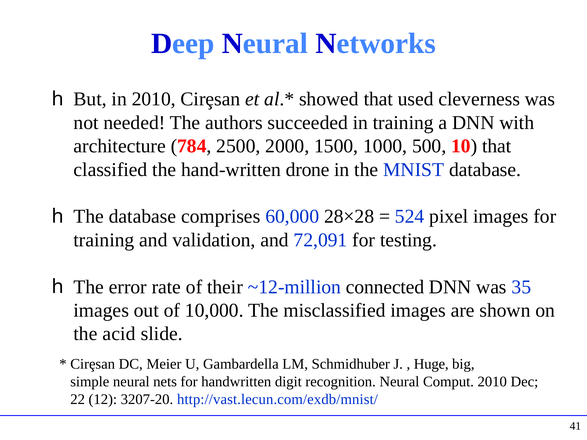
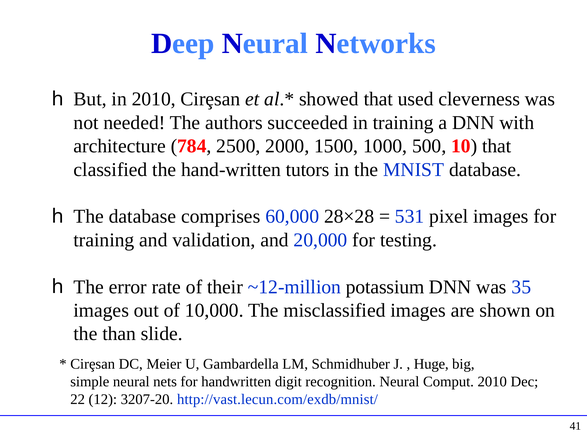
drone: drone -> tutors
524: 524 -> 531
72,091: 72,091 -> 20,000
connected: connected -> potassium
acid: acid -> than
